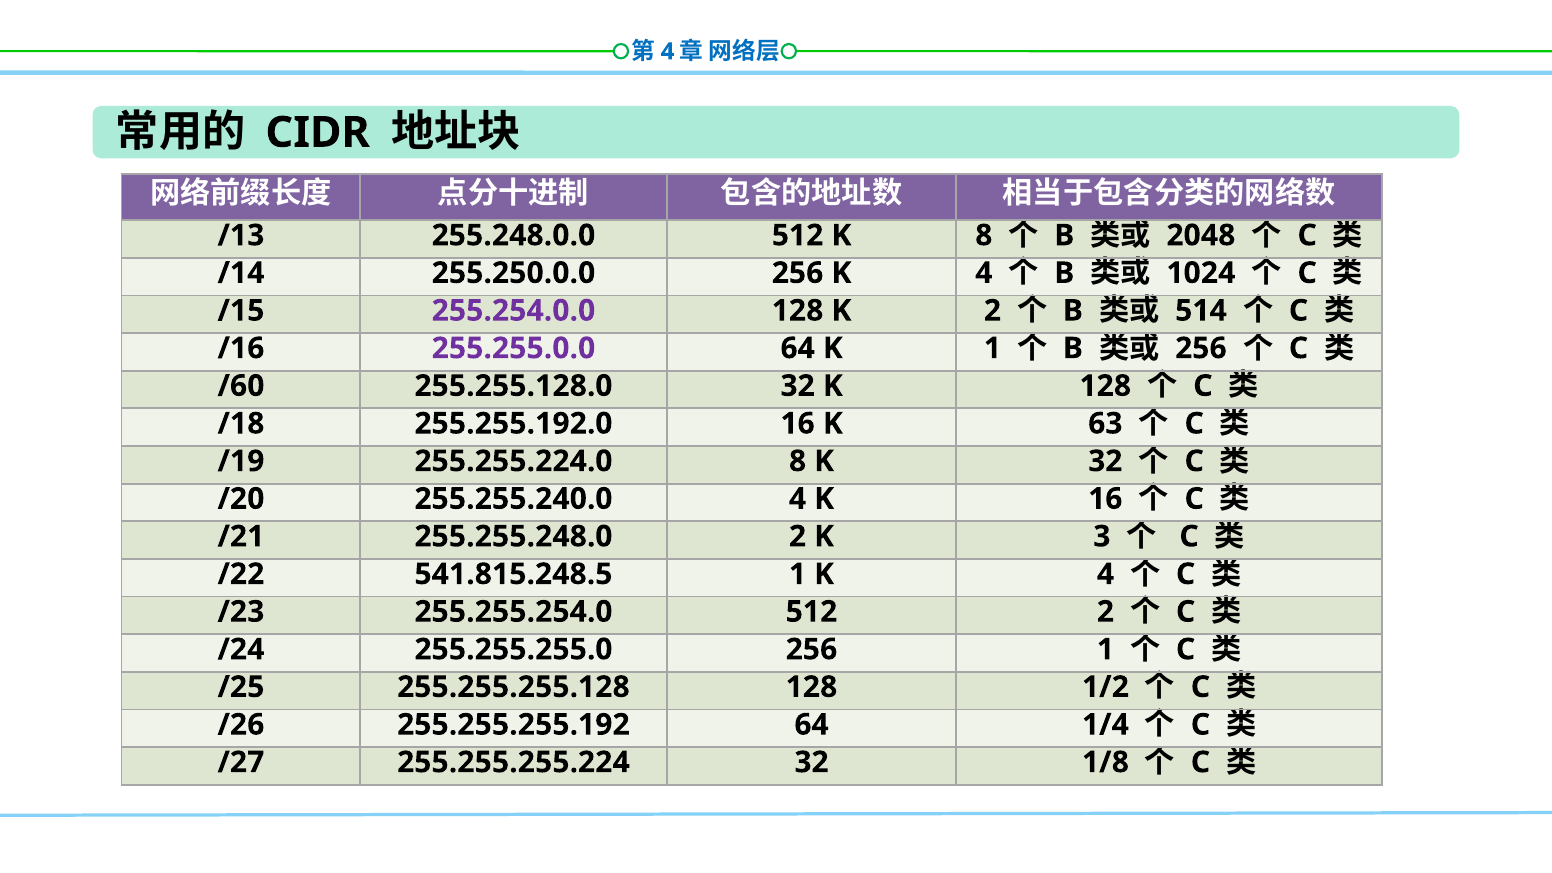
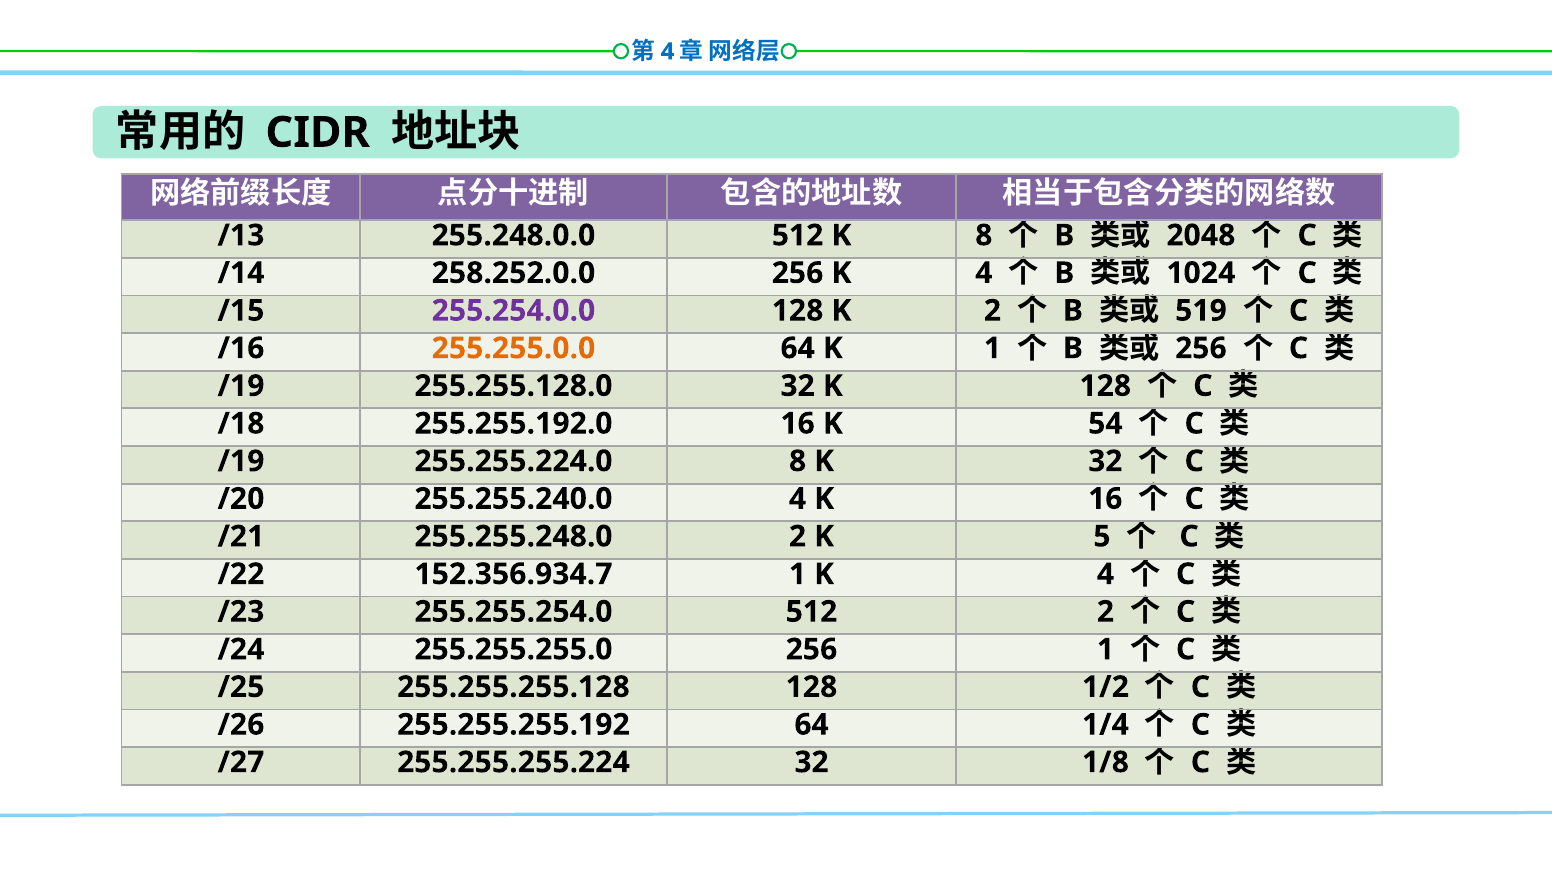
255.250.0.0: 255.250.0.0 -> 258.252.0.0
514: 514 -> 519
255.255.0.0 colour: purple -> orange
/60 at (241, 386): /60 -> /19
63: 63 -> 54
3: 3 -> 5
541.815.248.5: 541.815.248.5 -> 152.356.934.7
